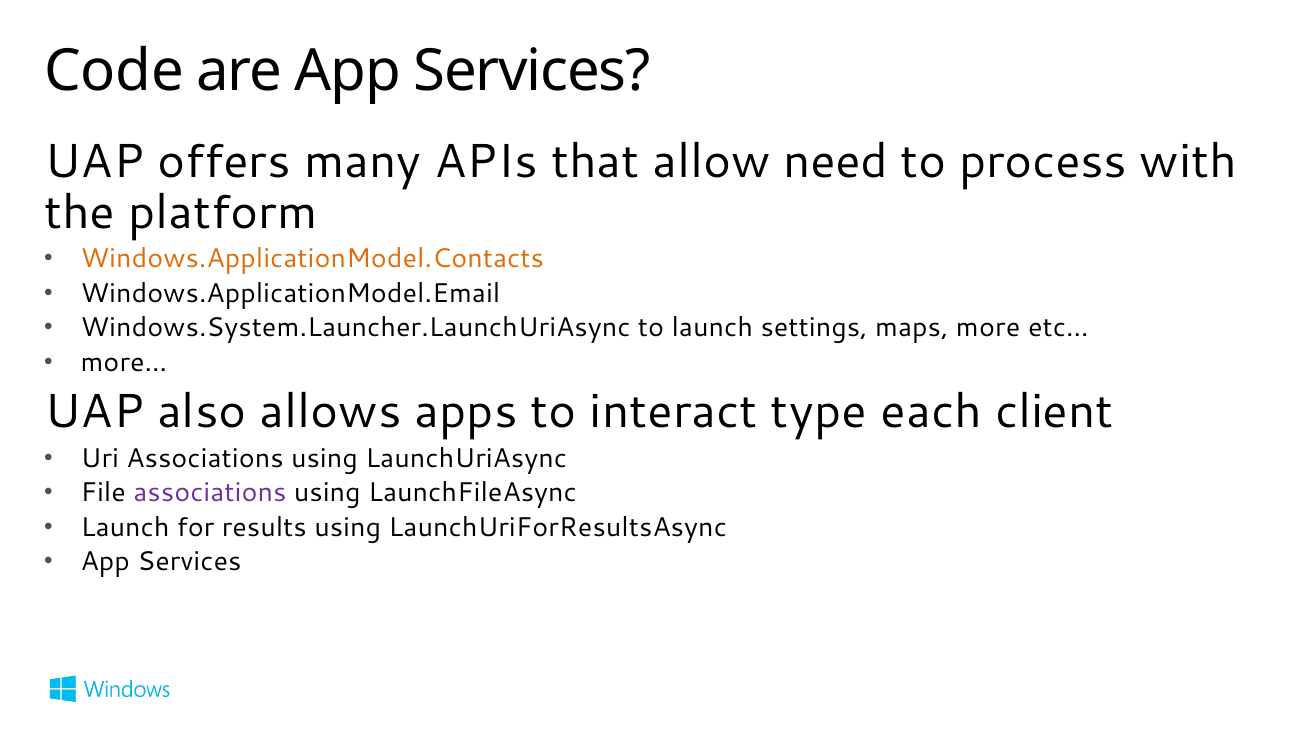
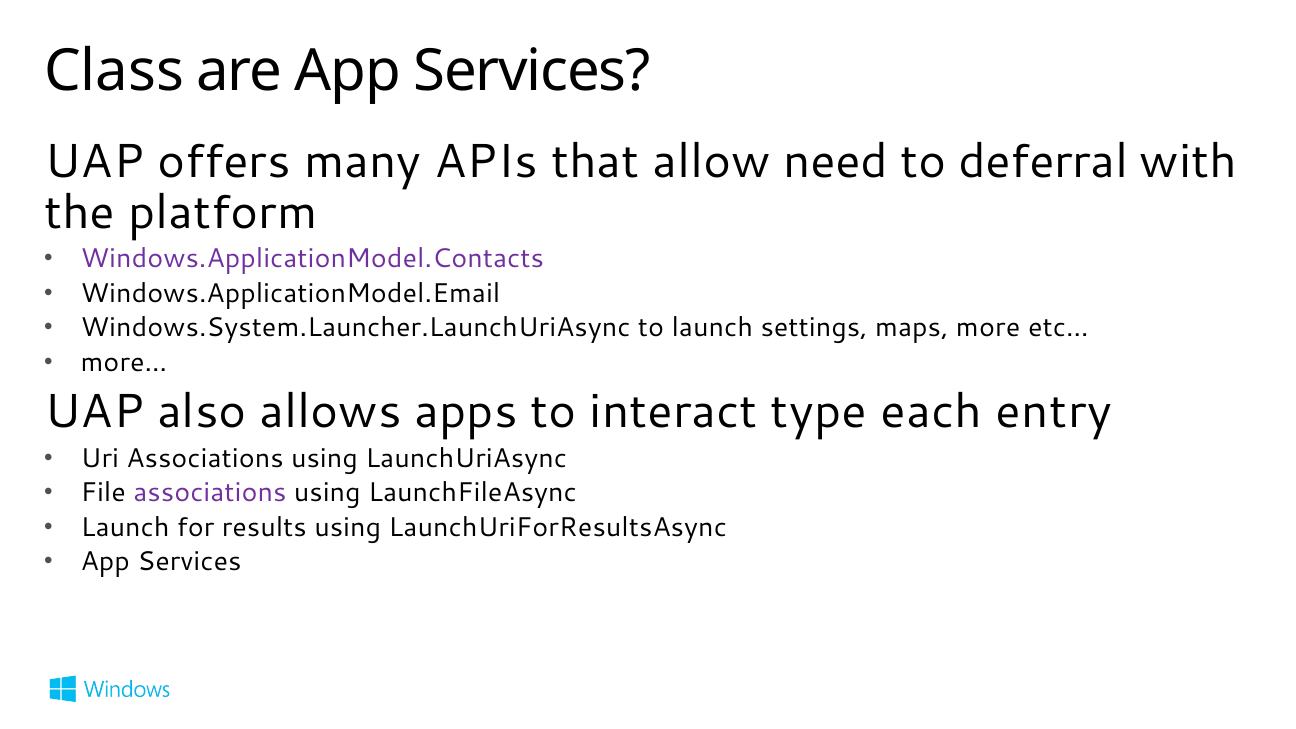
Code: Code -> Class
process: process -> deferral
Windows.ApplicationModel.Contacts colour: orange -> purple
client: client -> entry
